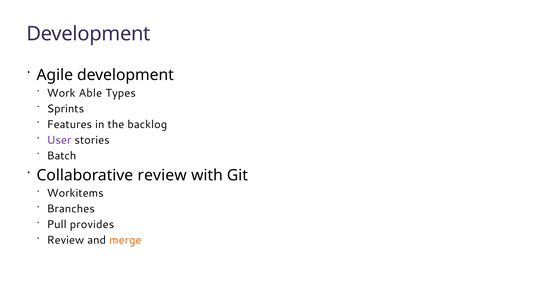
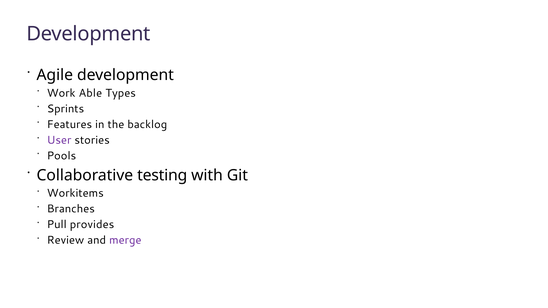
Batch: Batch -> Pools
Collaborative review: review -> testing
merge colour: orange -> purple
